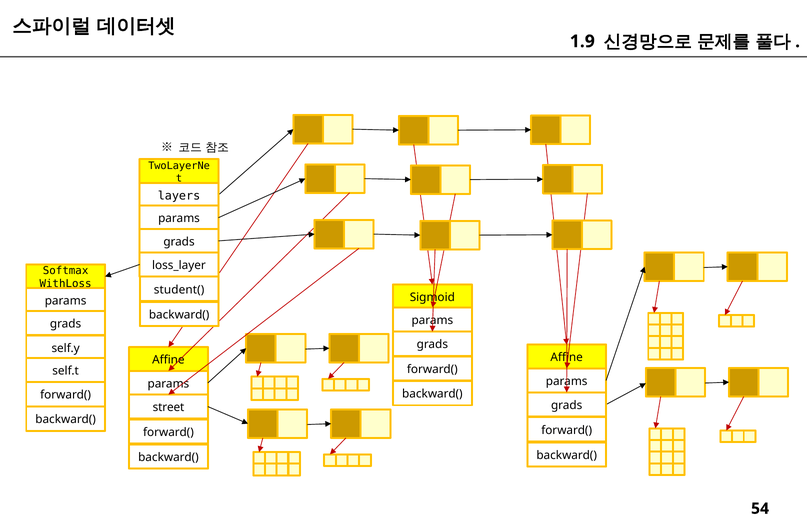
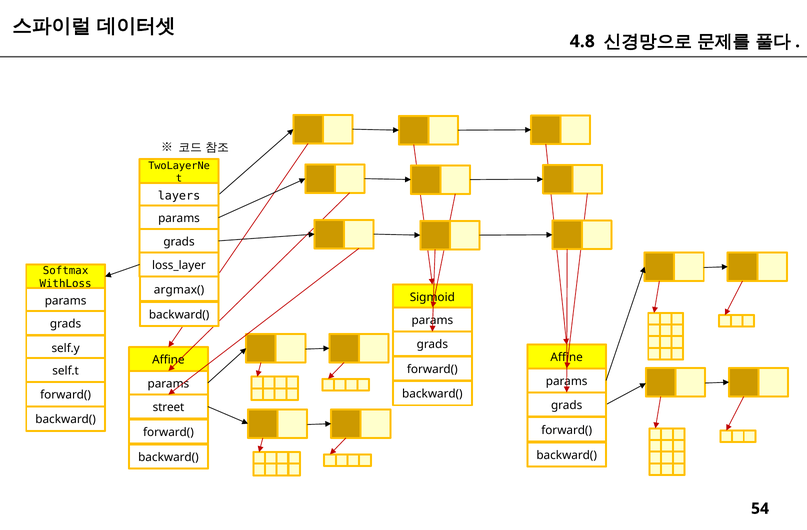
1.9: 1.9 -> 4.8
student(: student( -> argmax(
